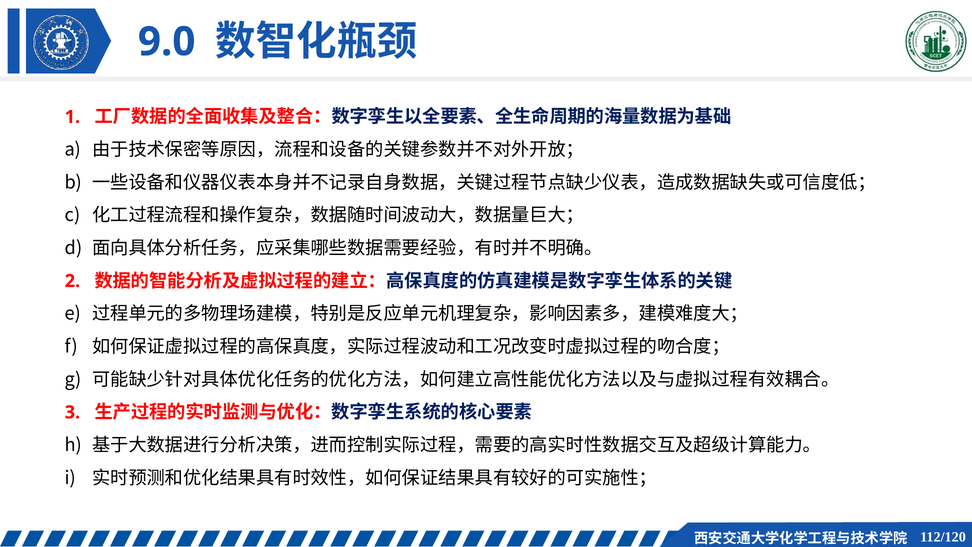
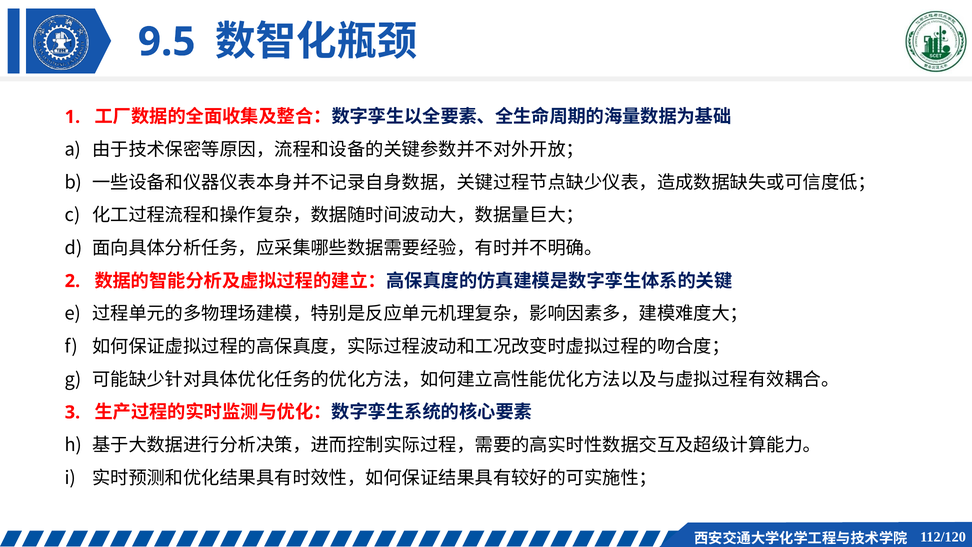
9.0: 9.0 -> 9.5
